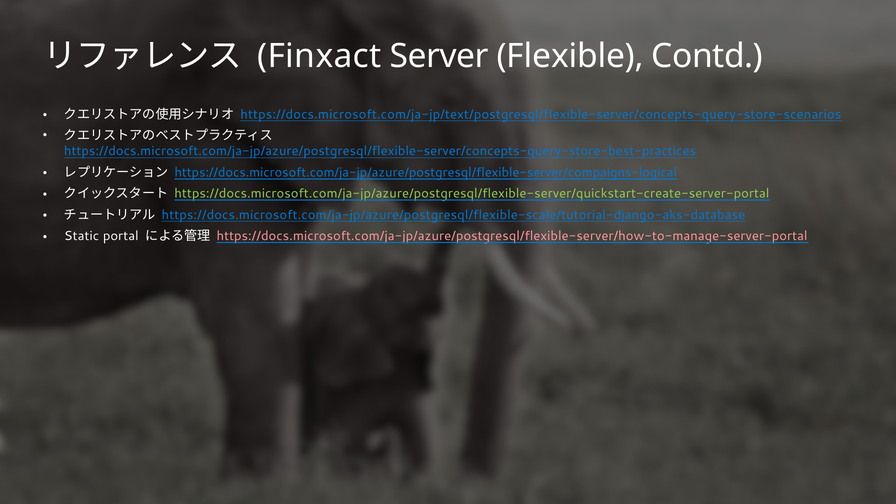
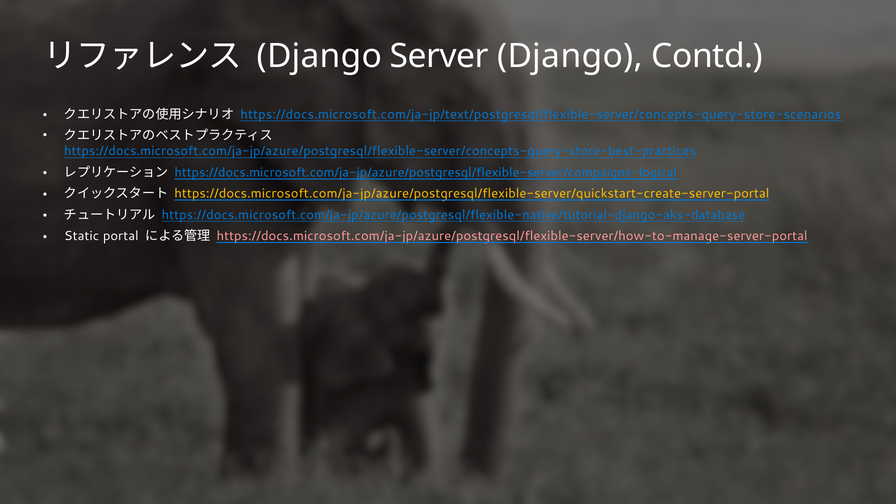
Finxact at (319, 56): Finxact -> Django
Server Flexible: Flexible -> Django
https://docs.microsoft.com/ja-jp/azure/postgresql/flexible-server/quickstart-create-server-portal colour: light green -> yellow
https://docs.microsoft.com/ja-jp/azure/postgresql/flexible-scale/tutorial-django-aks-database: https://docs.microsoft.com/ja-jp/azure/postgresql/flexible-scale/tutorial-django-aks-database -> https://docs.microsoft.com/ja-jp/azure/postgresql/flexible-native/tutorial-django-aks-database
